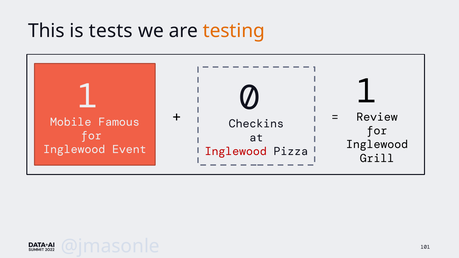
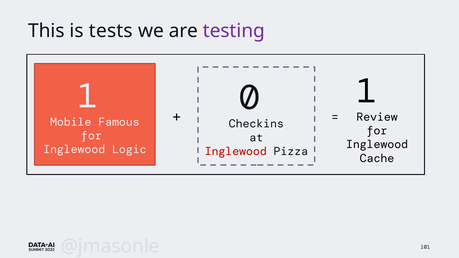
testing colour: orange -> purple
Event: Event -> Logic
Grill: Grill -> Cache
